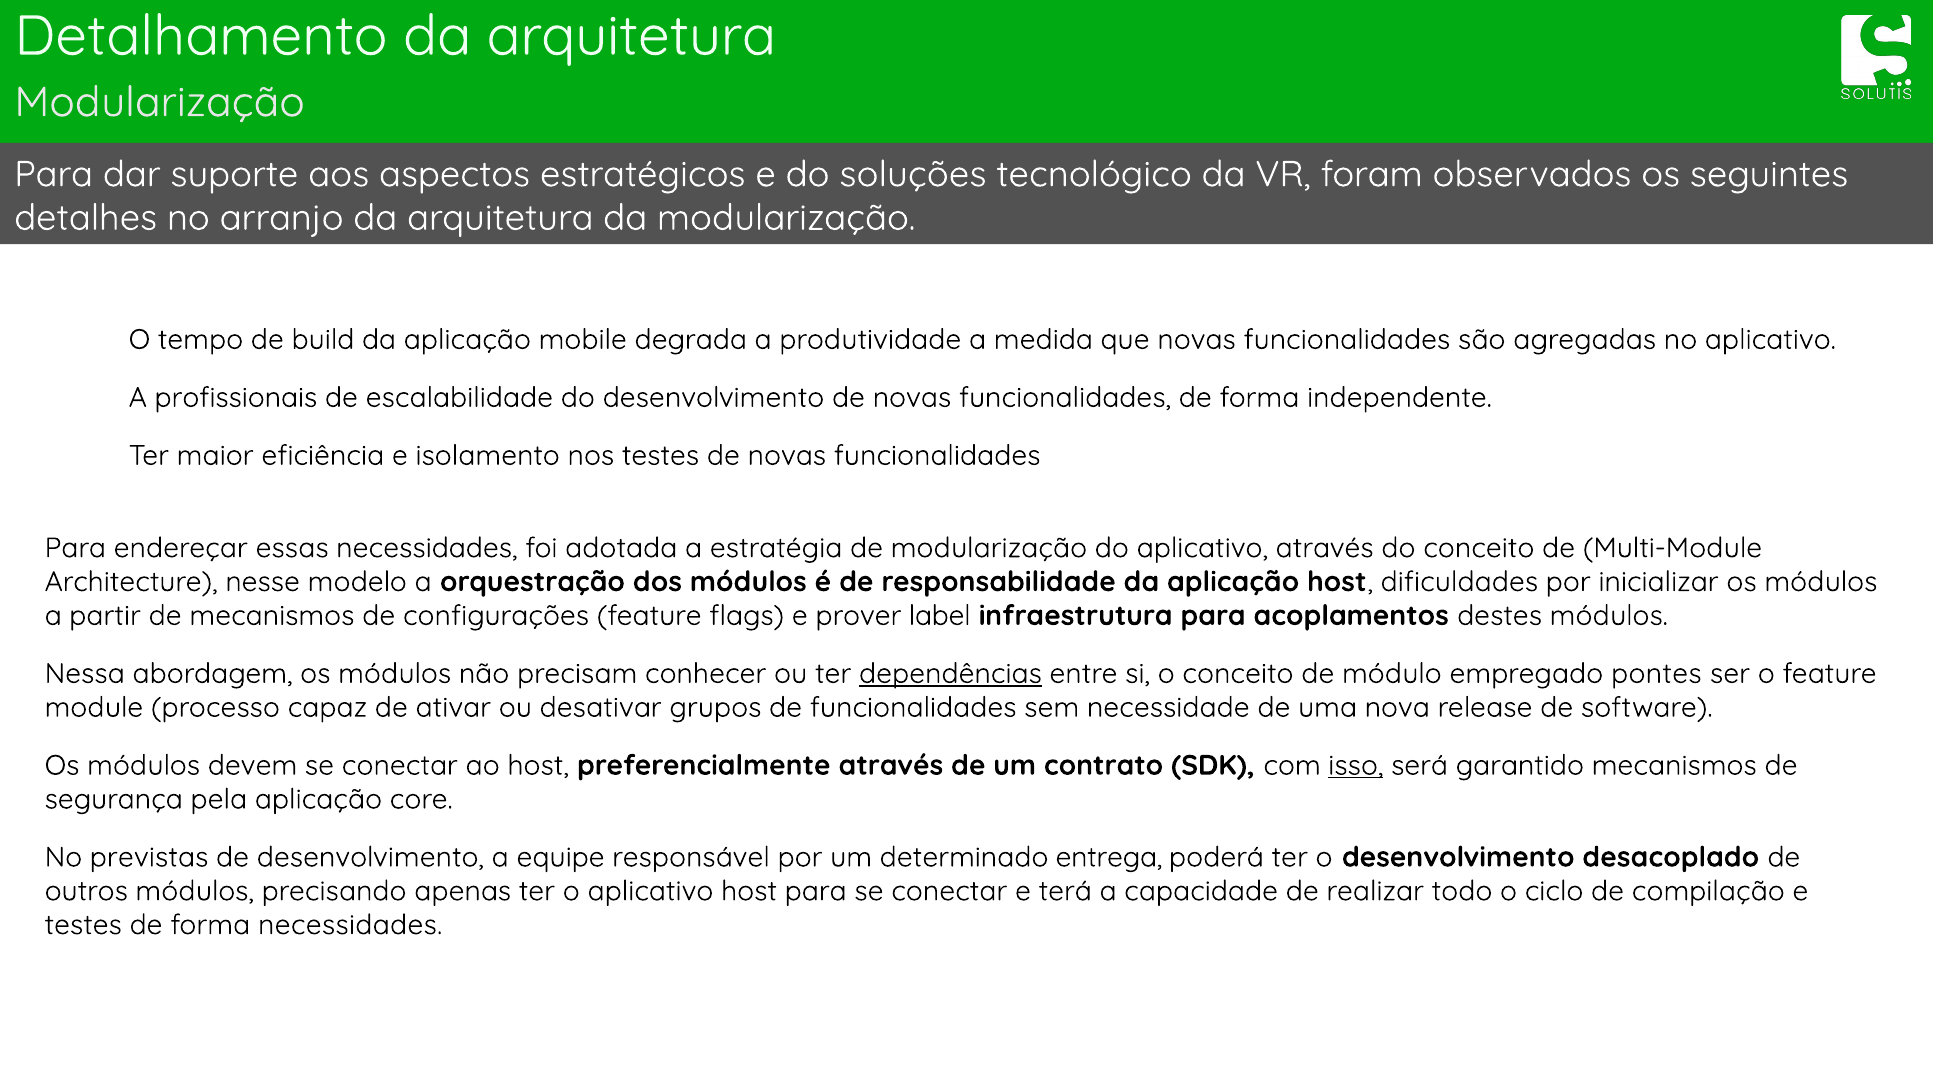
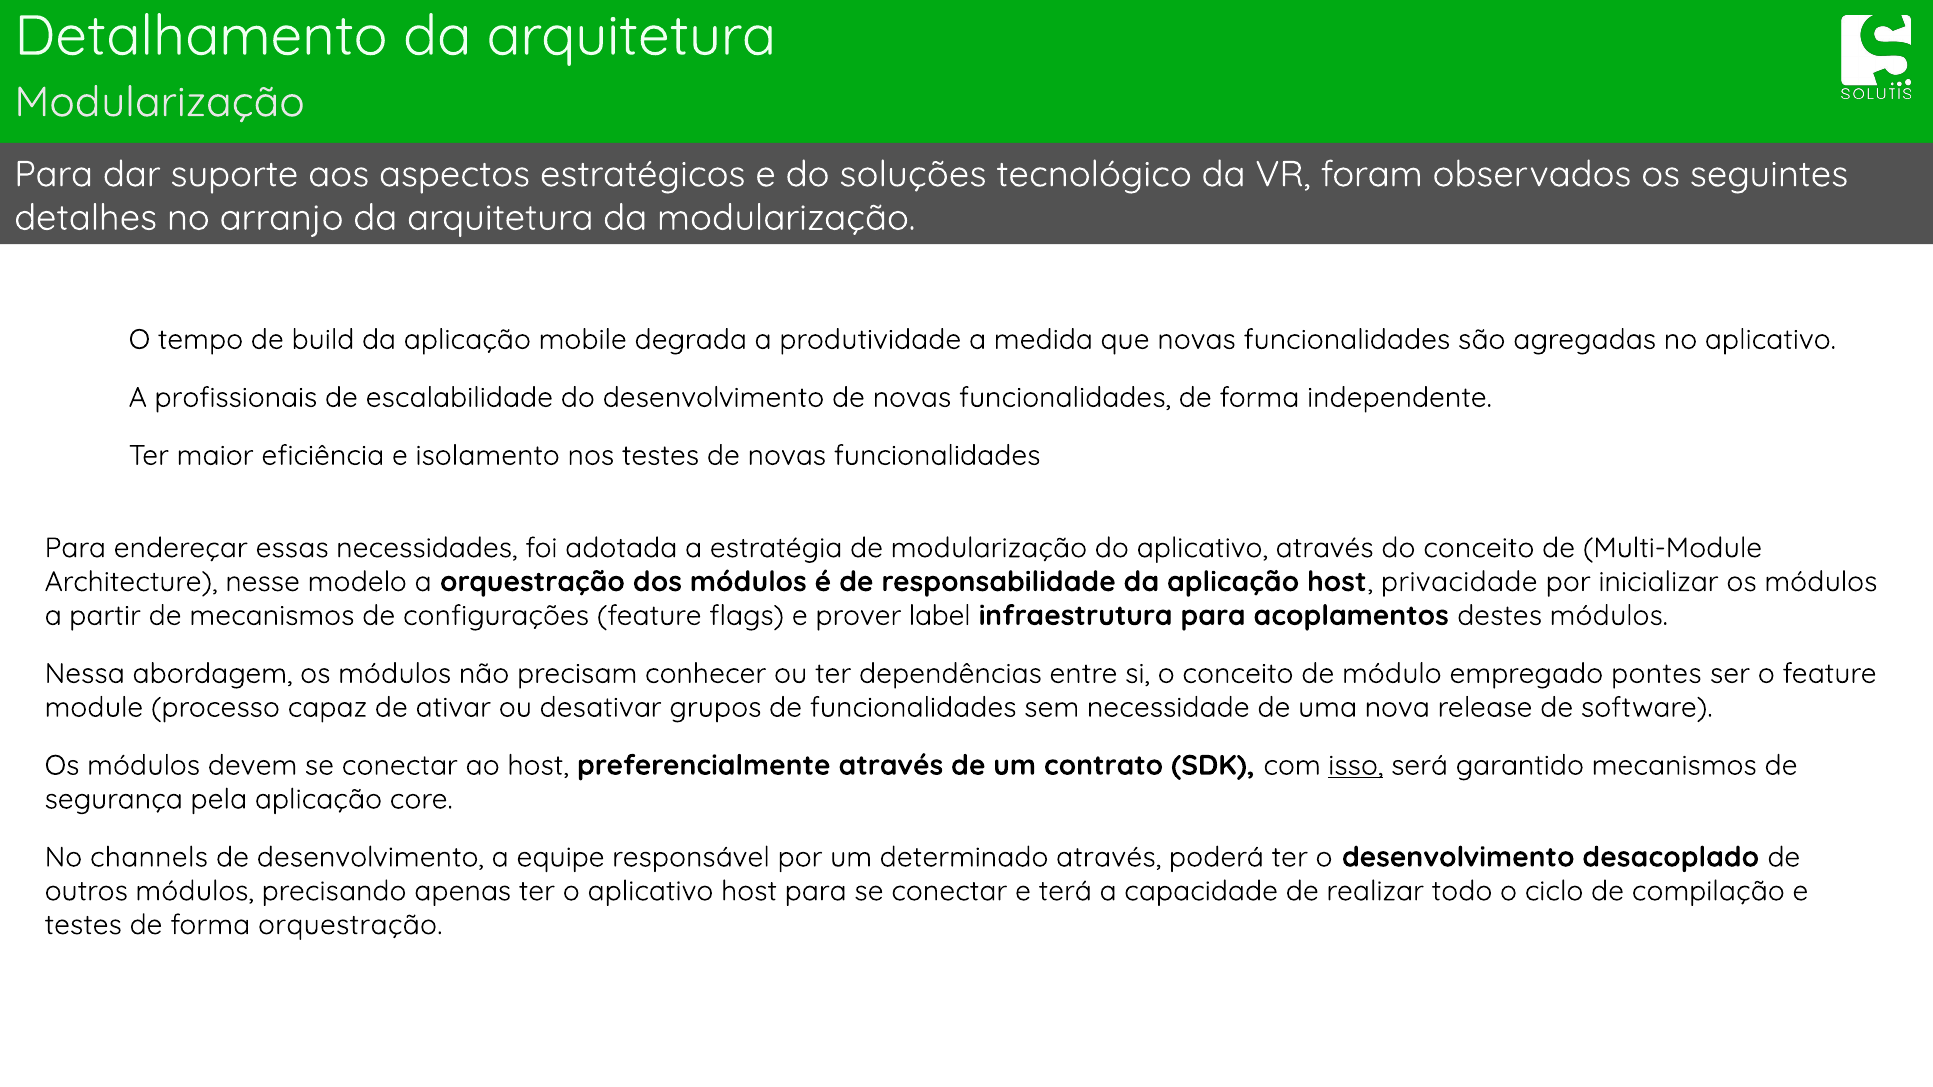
dificuldades: dificuldades -> privacidade
dependências underline: present -> none
previstas: previstas -> channels
determinado entrega: entrega -> através
forma necessidades: necessidades -> orquestração
